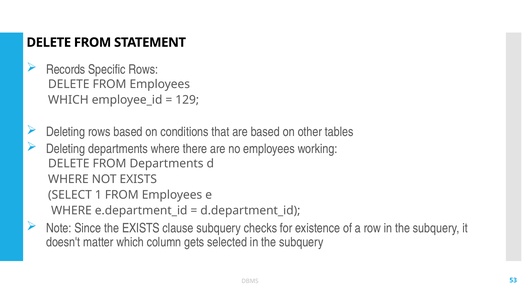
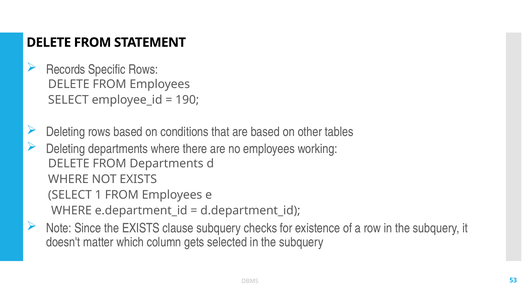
WHICH at (68, 100): WHICH -> SELECT
129: 129 -> 190
